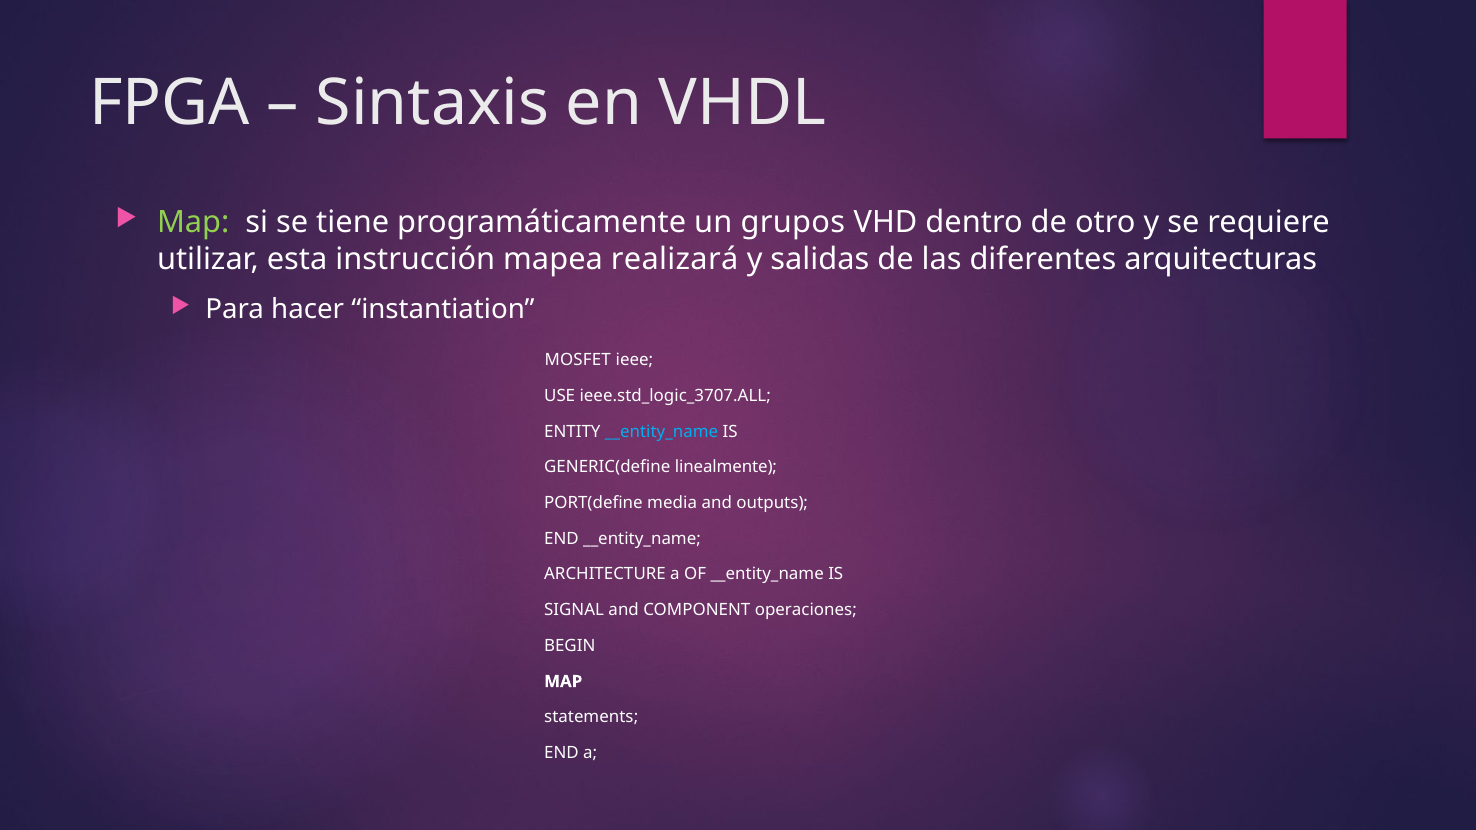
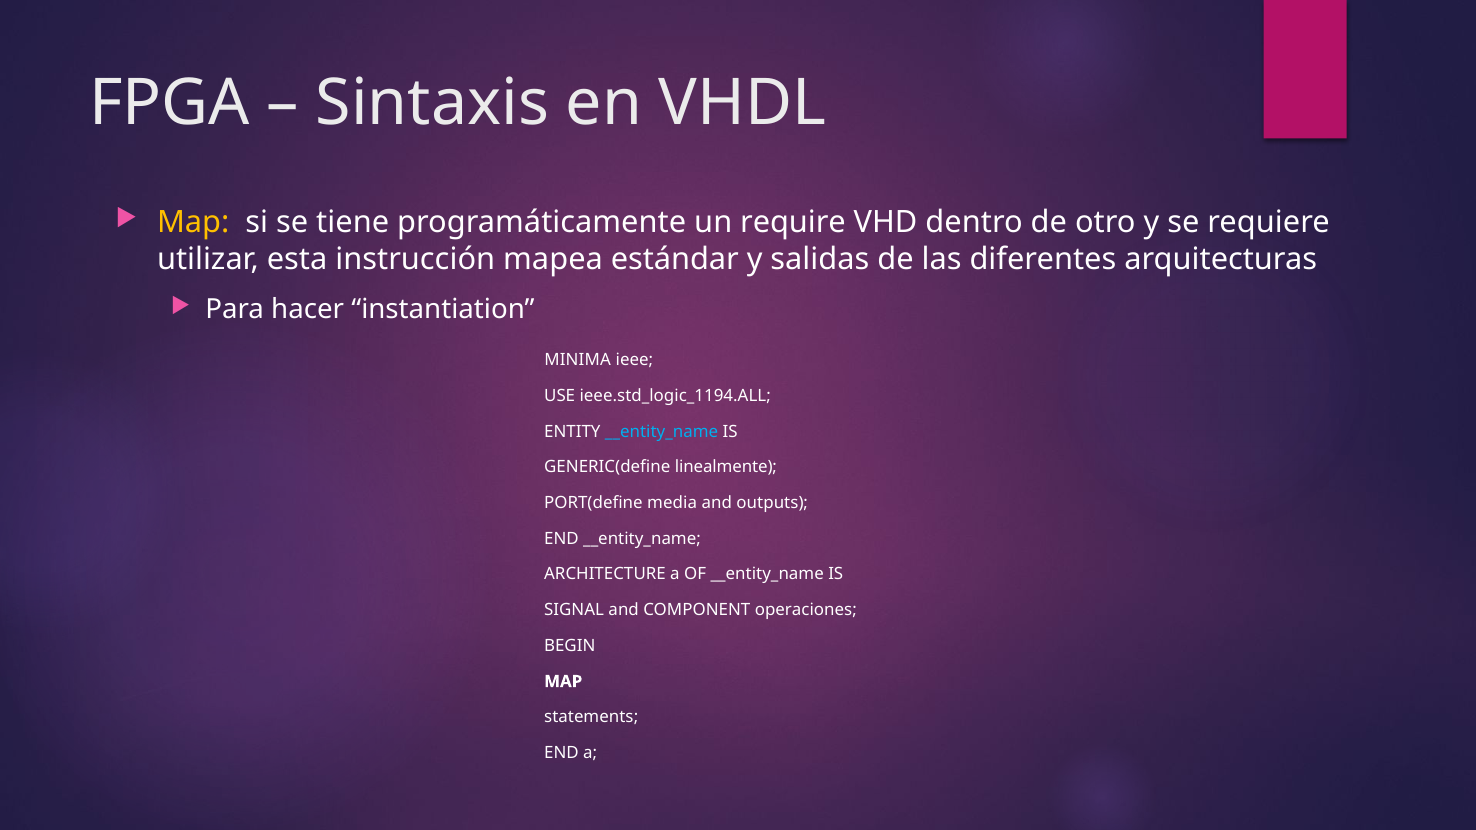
Map at (193, 223) colour: light green -> yellow
grupos: grupos -> require
realizará: realizará -> estándar
MOSFET: MOSFET -> MINIMA
ieee.std_logic_3707.ALL: ieee.std_logic_3707.ALL -> ieee.std_logic_1194.ALL
